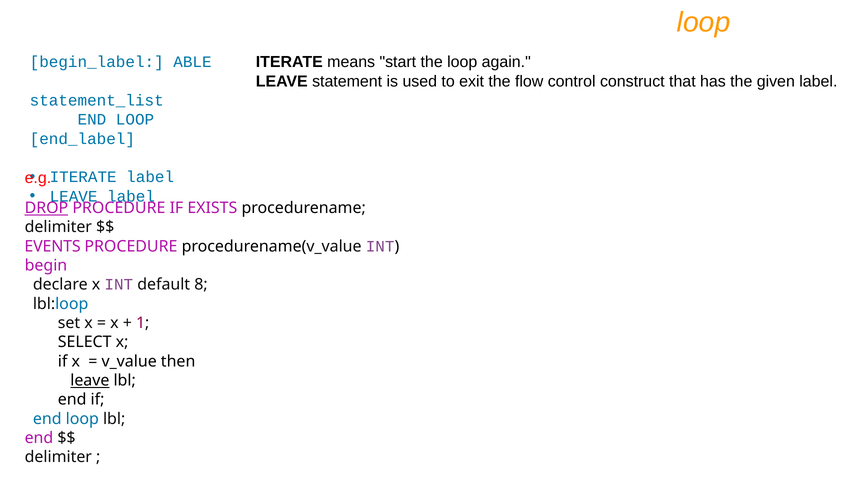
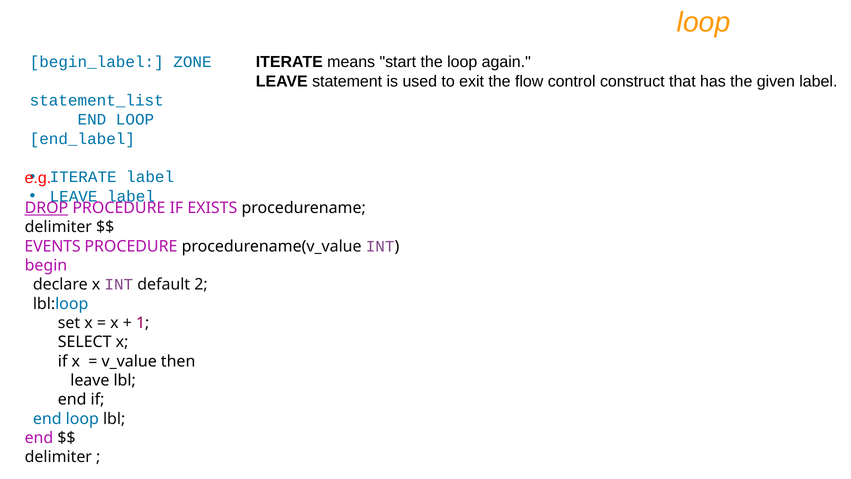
ABLE: ABLE -> ZONE
8: 8 -> 2
leave at (90, 380) underline: present -> none
